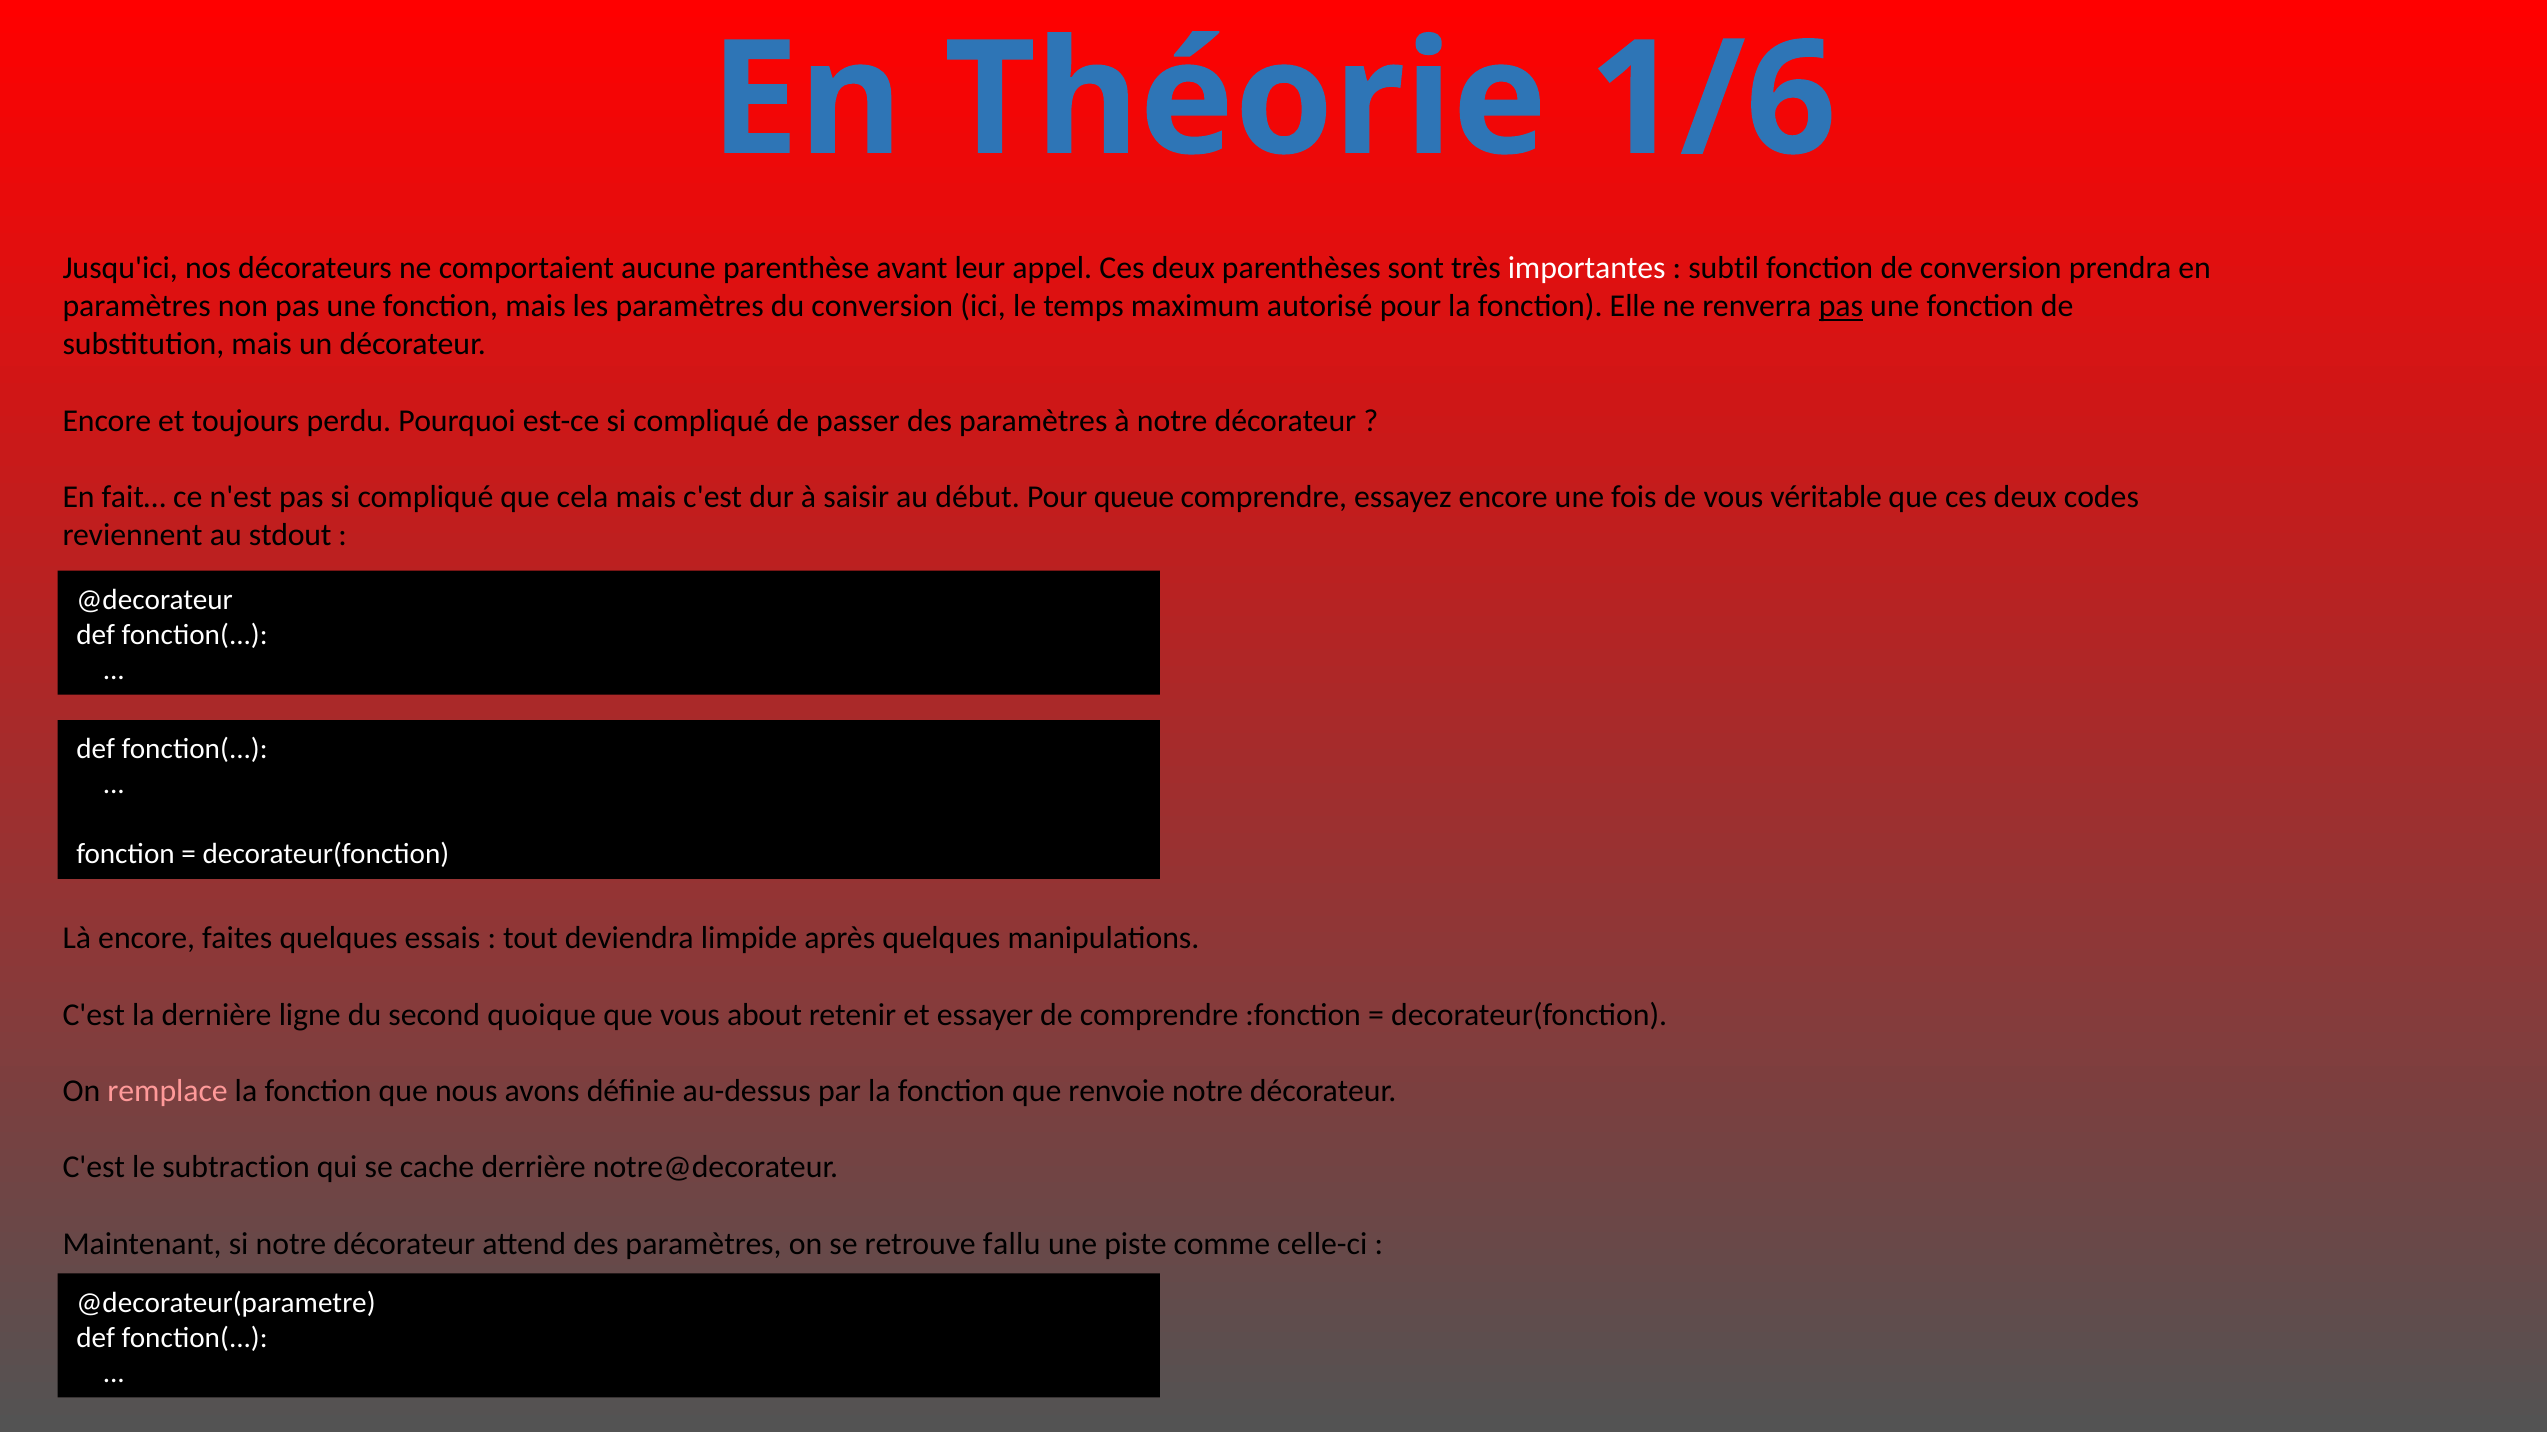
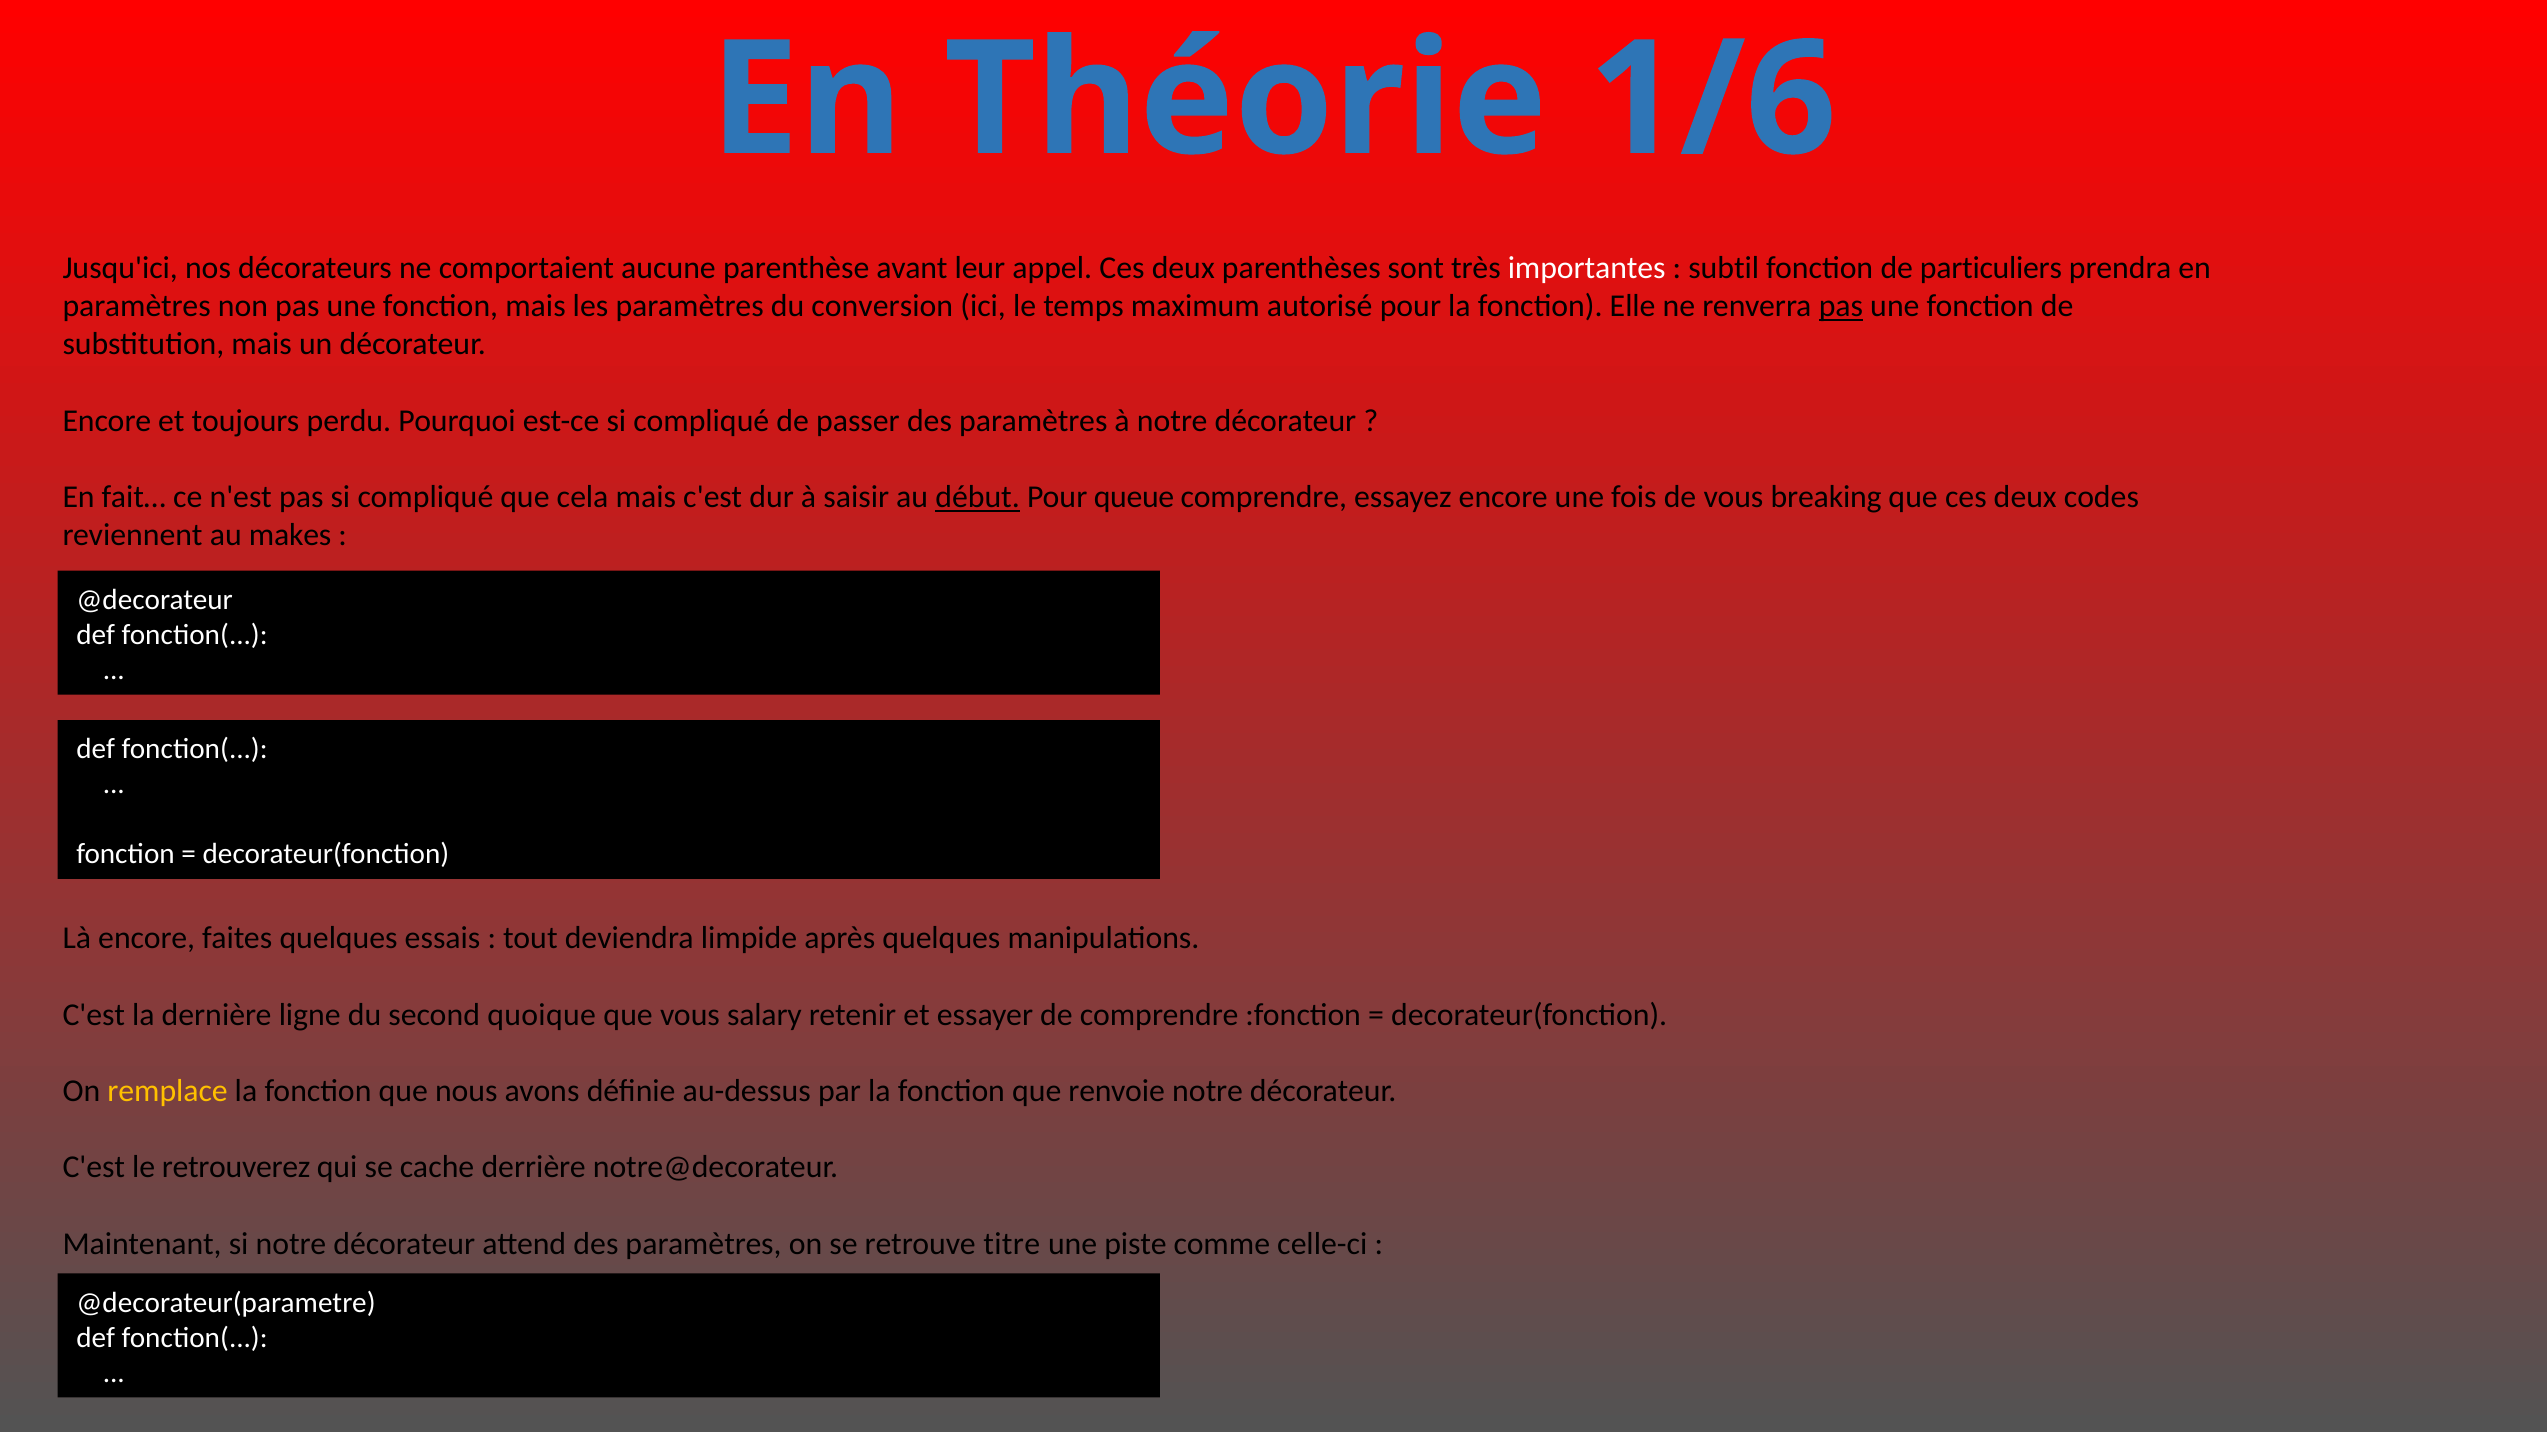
de conversion: conversion -> particuliers
début underline: none -> present
véritable: véritable -> breaking
stdout: stdout -> makes
about: about -> salary
remplace colour: pink -> yellow
subtraction: subtraction -> retrouverez
fallu: fallu -> titre
